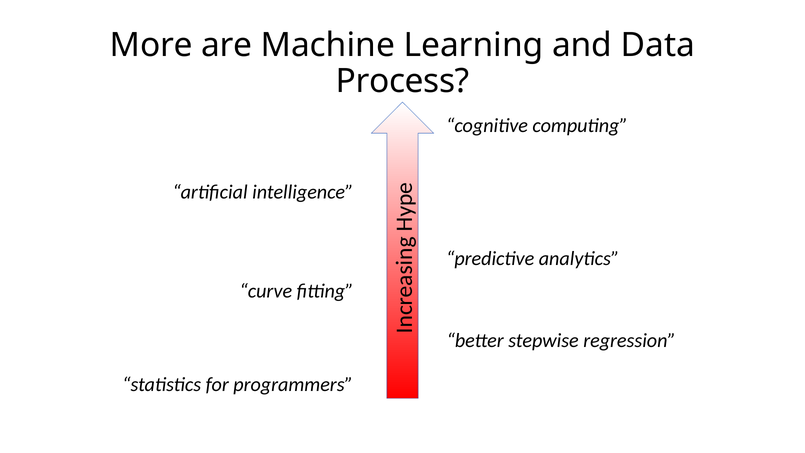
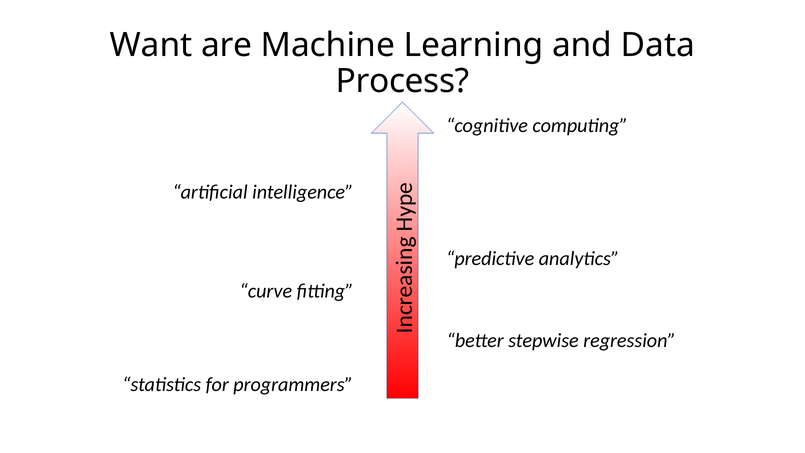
More: More -> Want
